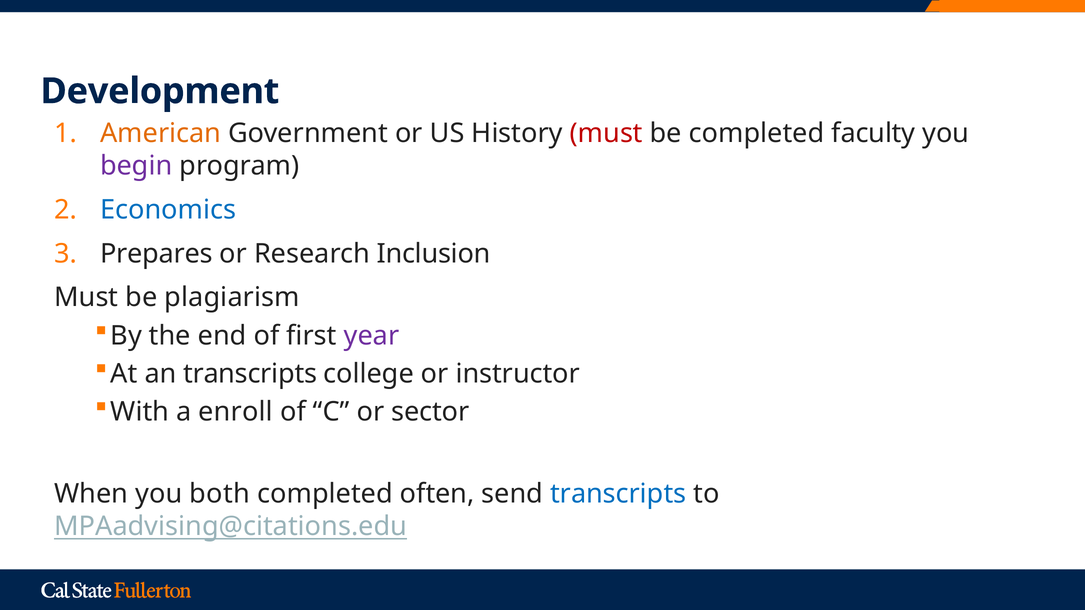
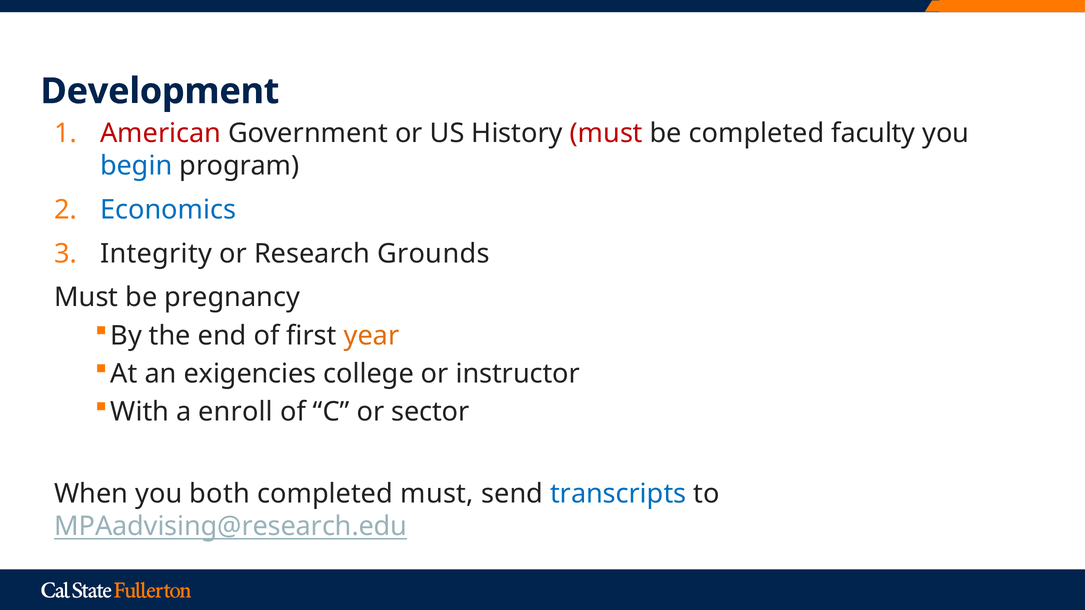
American colour: orange -> red
begin colour: purple -> blue
Prepares: Prepares -> Integrity
Inclusion: Inclusion -> Grounds
plagiarism: plagiarism -> pregnancy
year colour: purple -> orange
an transcripts: transcripts -> exigencies
completed often: often -> must
MPAadvising@citations.edu: MPAadvising@citations.edu -> MPAadvising@research.edu
